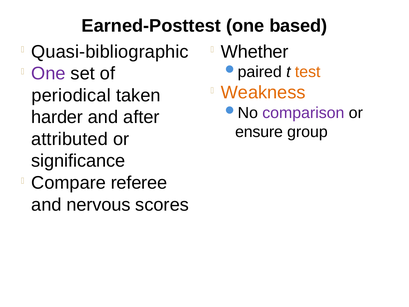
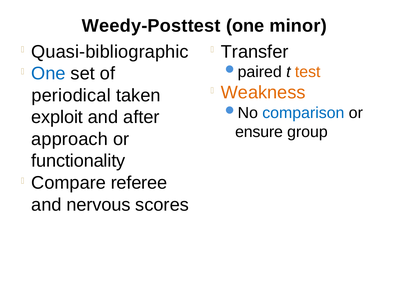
Earned-Posttest: Earned-Posttest -> Weedy-Posttest
based: based -> minor
Whether: Whether -> Transfer
One at (48, 74) colour: purple -> blue
comparison colour: purple -> blue
harder: harder -> exploit
attributed: attributed -> approach
significance: significance -> functionality
